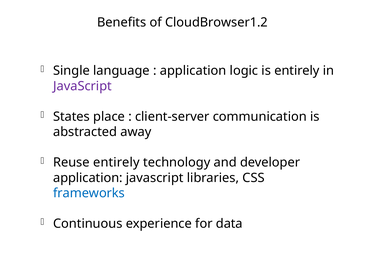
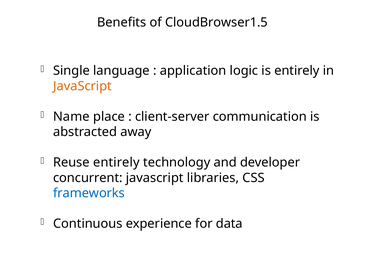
CloudBrowser1.2: CloudBrowser1.2 -> CloudBrowser1.5
JavaScript at (82, 86) colour: purple -> orange
States: States -> Name
application at (88, 178): application -> concurrent
